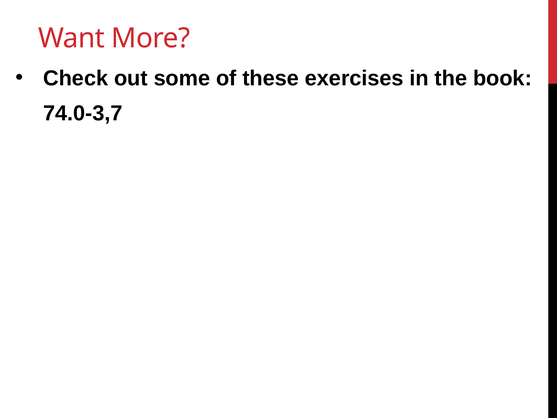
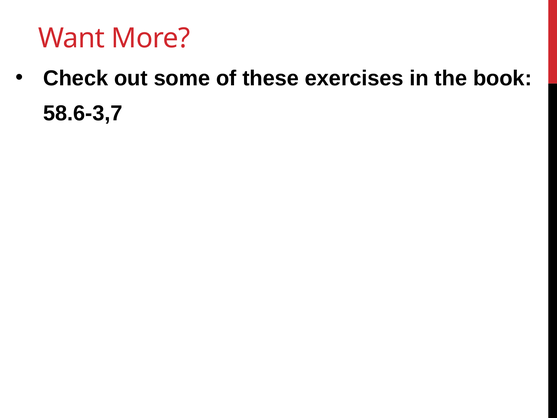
74.0-3,7: 74.0-3,7 -> 58.6-3,7
